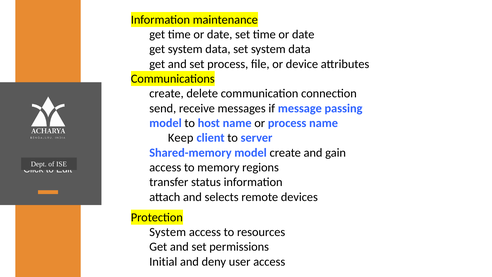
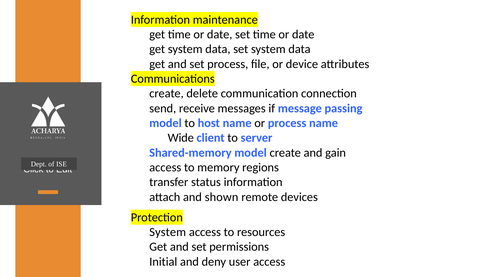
Keep: Keep -> Wide
selects: selects -> shown
